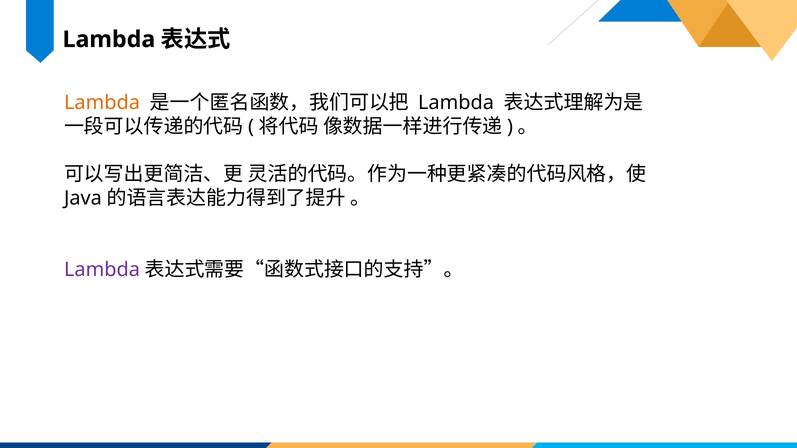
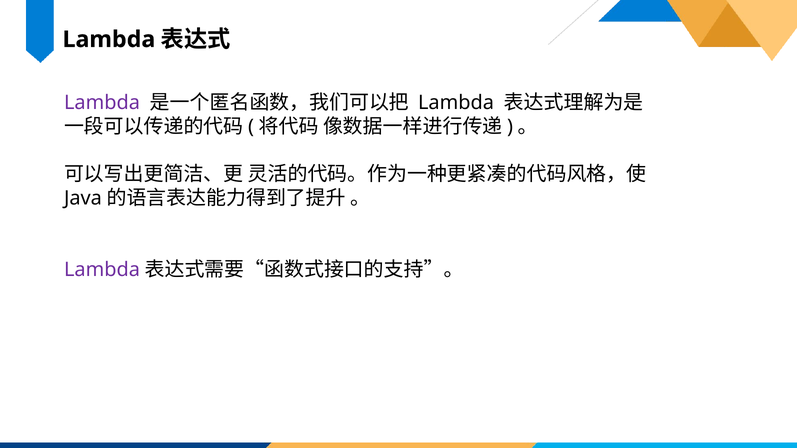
Lambda at (102, 103) colour: orange -> purple
